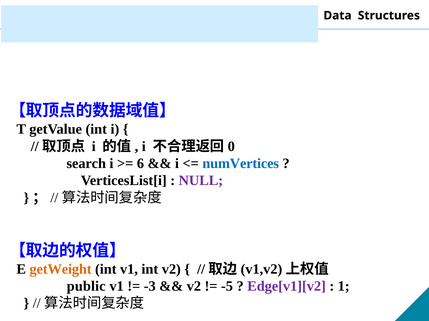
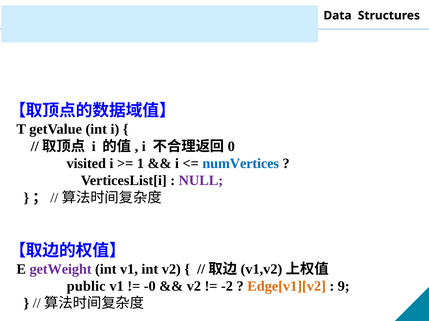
search: search -> visited
6: 6 -> 1
getWeight colour: orange -> purple
-3: -3 -> -0
-5: -5 -> -2
Edge[v1][v2 colour: purple -> orange
1: 1 -> 9
